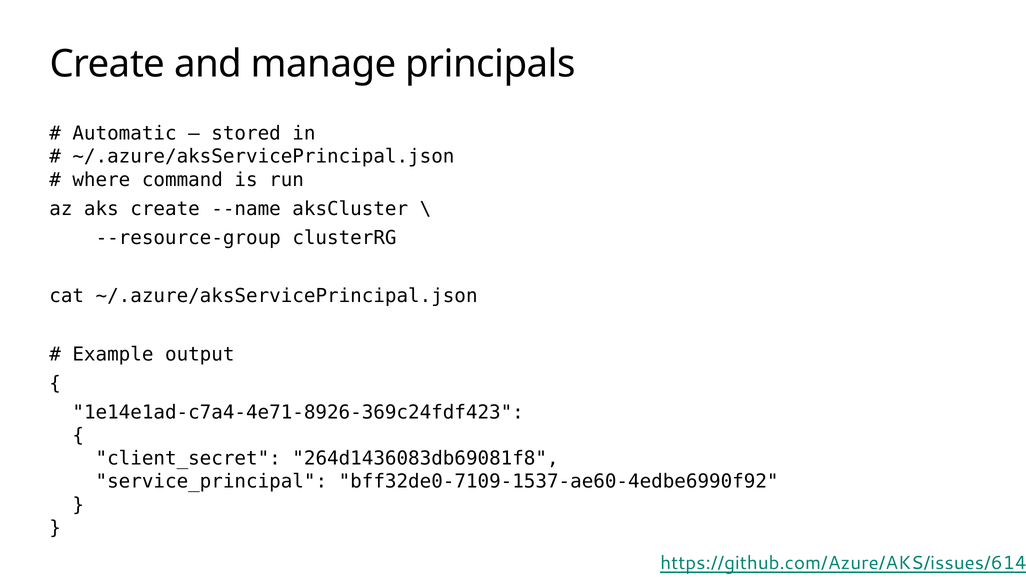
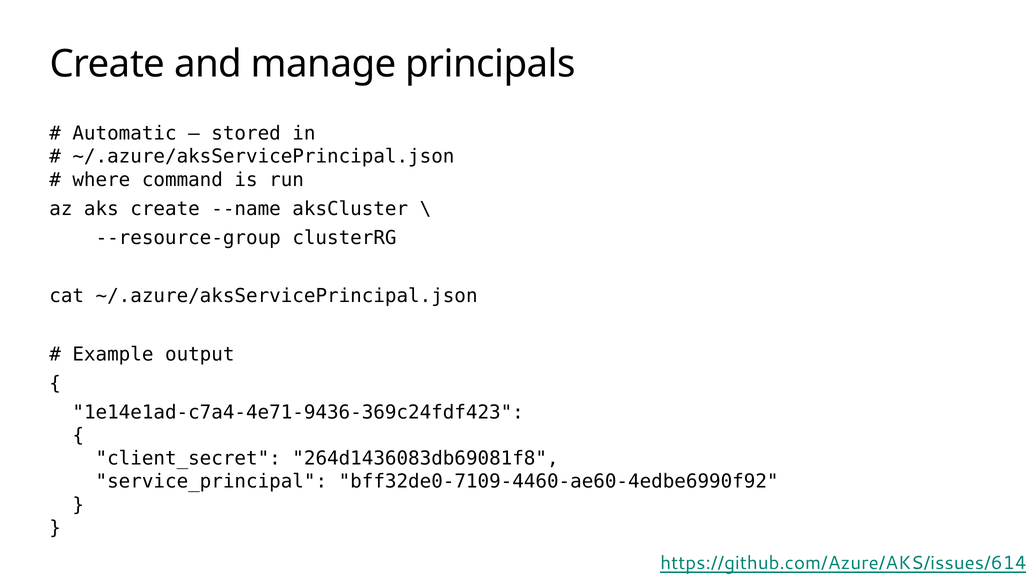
1e14e1ad-c7a4-4e71-8926-369c24fdf423: 1e14e1ad-c7a4-4e71-8926-369c24fdf423 -> 1e14e1ad-c7a4-4e71-9436-369c24fdf423
bff32de0-7109-1537-ae60-4edbe6990f92: bff32de0-7109-1537-ae60-4edbe6990f92 -> bff32de0-7109-4460-ae60-4edbe6990f92
